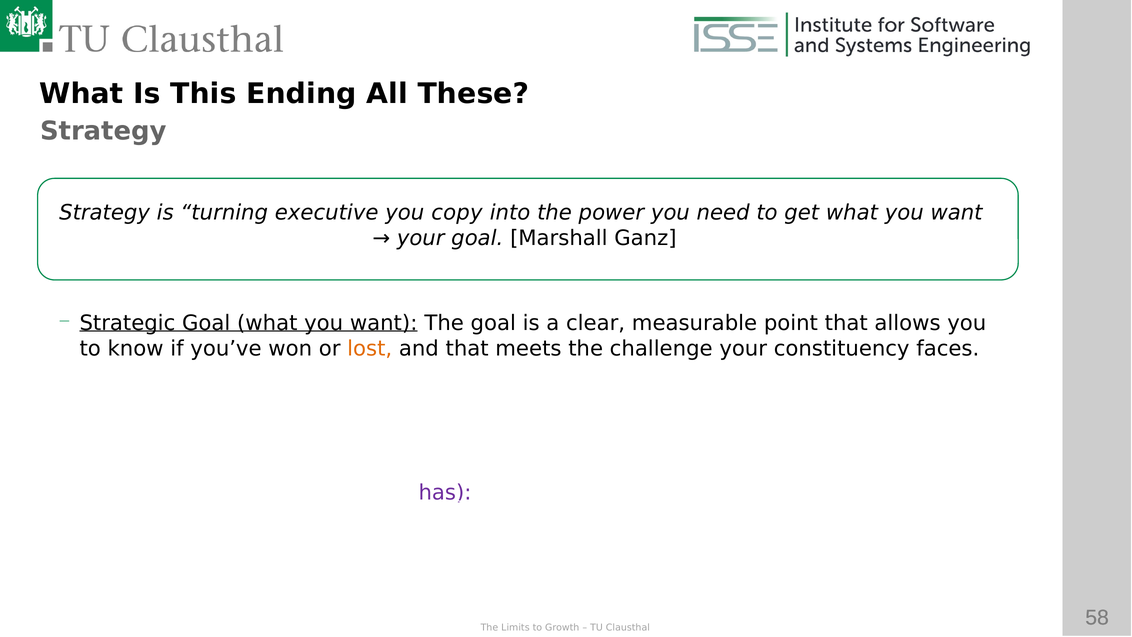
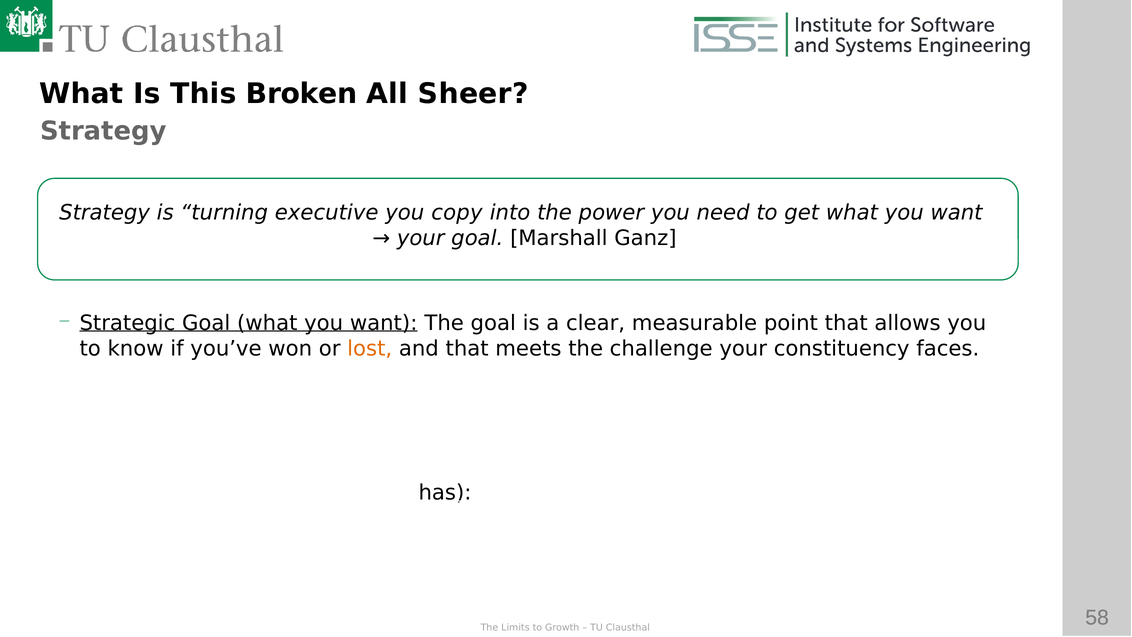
Ending: Ending -> Broken
These: These -> Sheer
has colour: purple -> black
